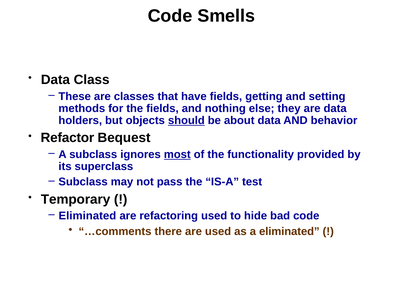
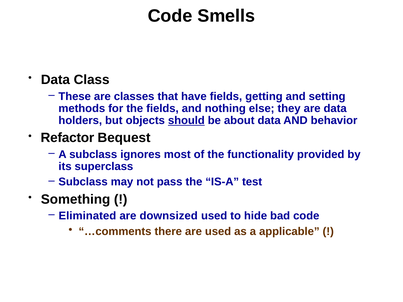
most underline: present -> none
Temporary: Temporary -> Something
refactoring: refactoring -> downsized
a eliminated: eliminated -> applicable
